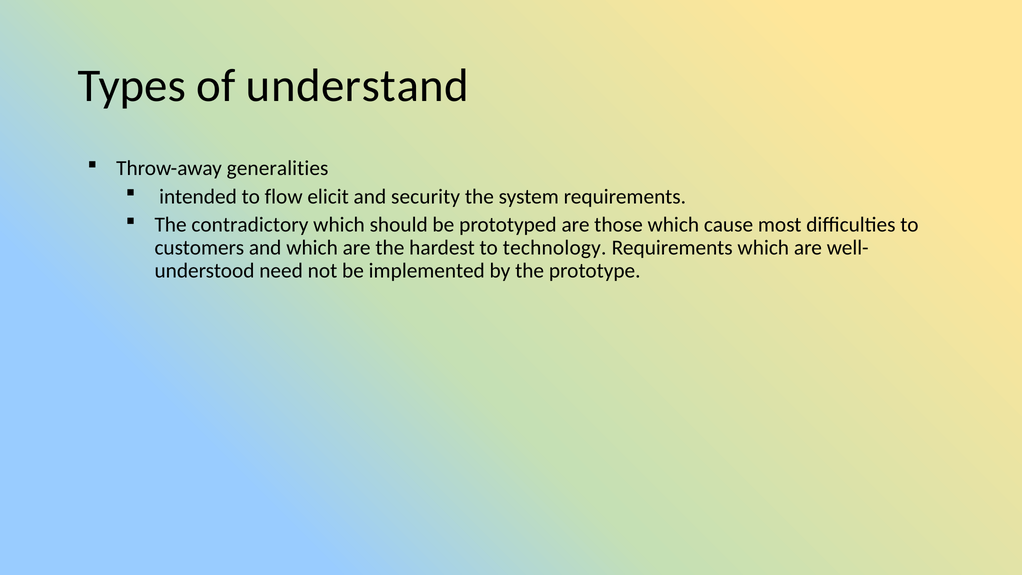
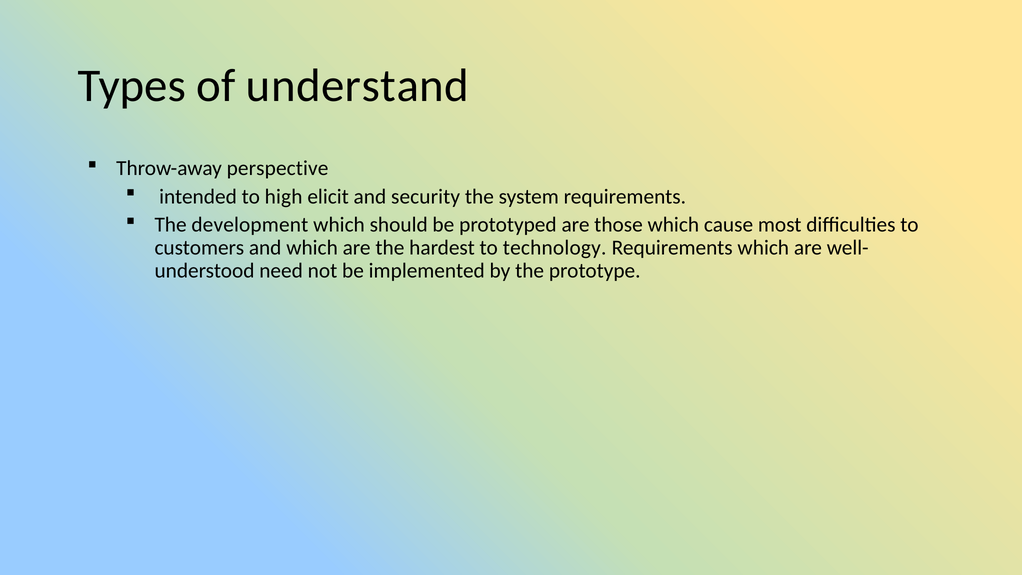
generalities: generalities -> perspective
flow: flow -> high
contradictory: contradictory -> development
